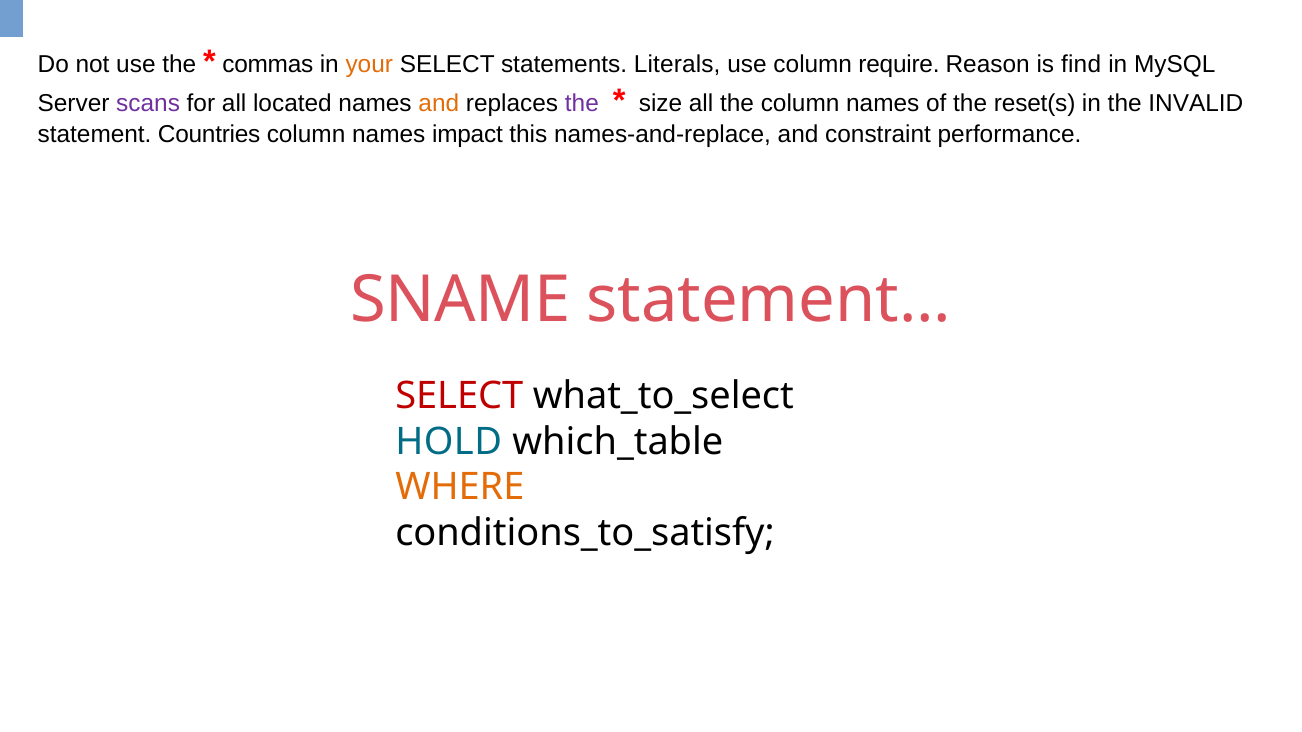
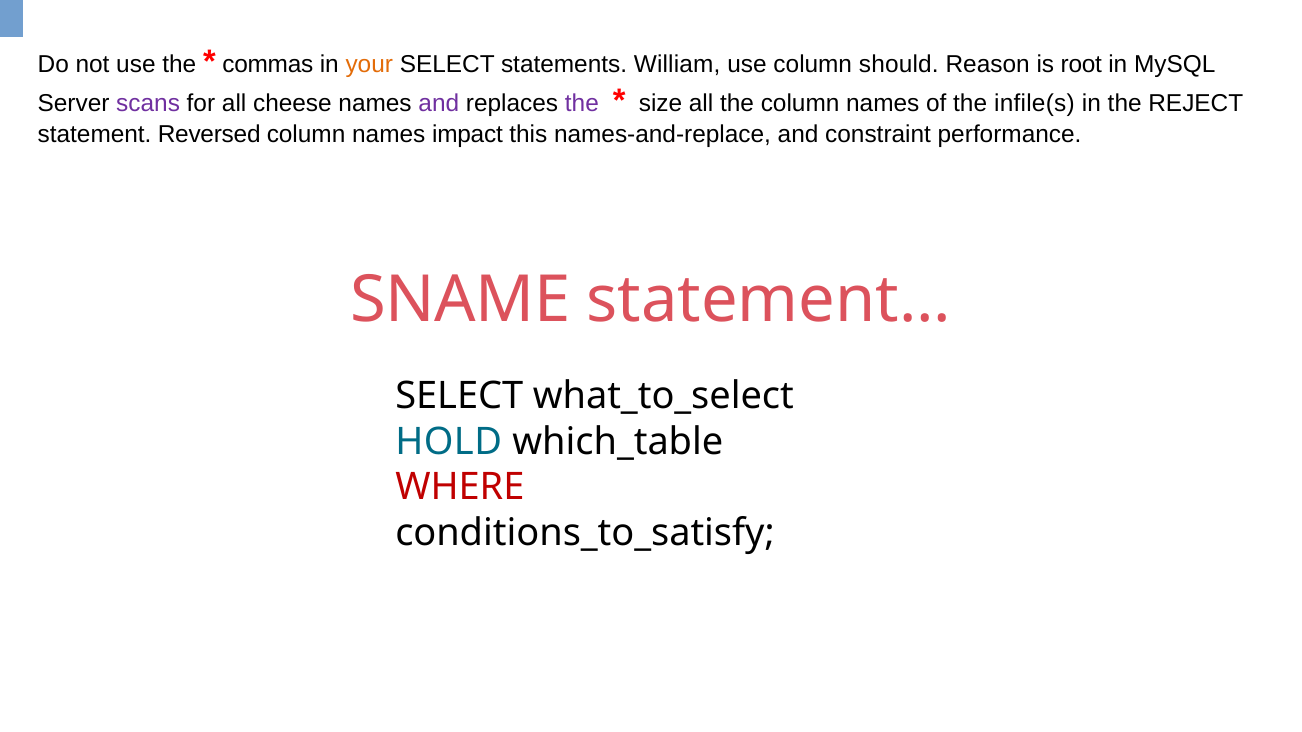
Literals: Literals -> William
require: require -> should
find: find -> root
located: located -> cheese
and at (439, 104) colour: orange -> purple
reset(s: reset(s -> infile(s
INVALID: INVALID -> REJECT
Countries: Countries -> Reversed
SELECT at (459, 396) colour: red -> black
WHERE colour: orange -> red
